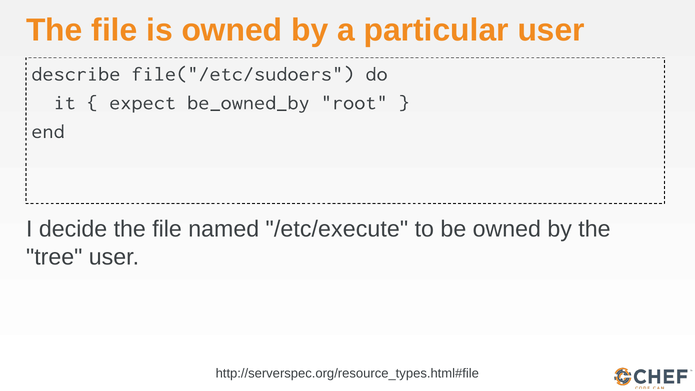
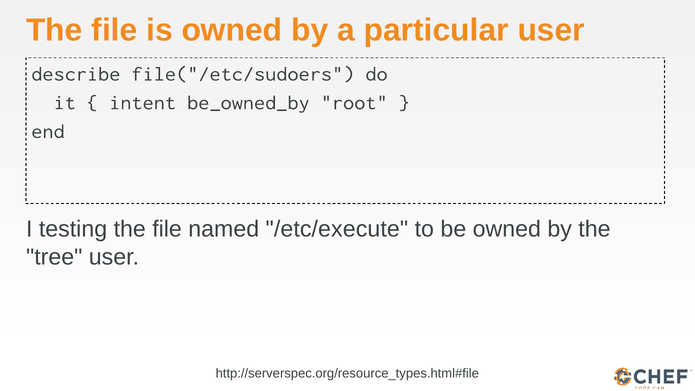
expect: expect -> intent
decide: decide -> testing
